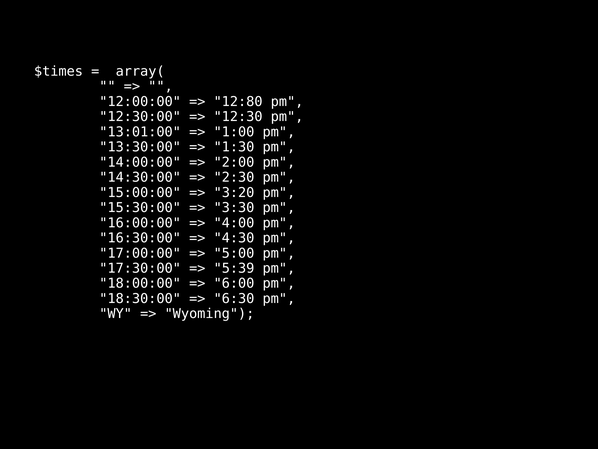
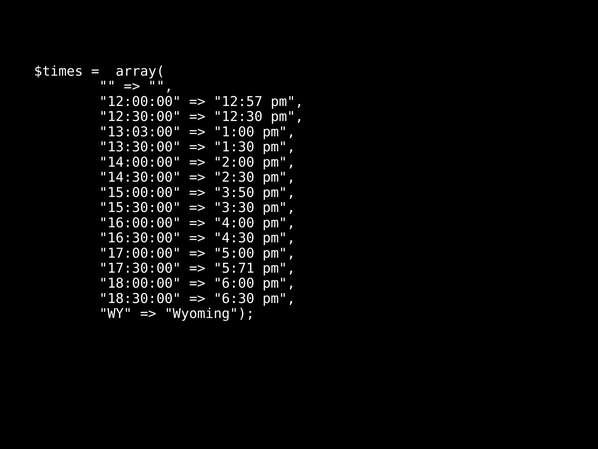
12:80: 12:80 -> 12:57
13:01:00: 13:01:00 -> 13:03:00
3:20: 3:20 -> 3:50
5:39: 5:39 -> 5:71
